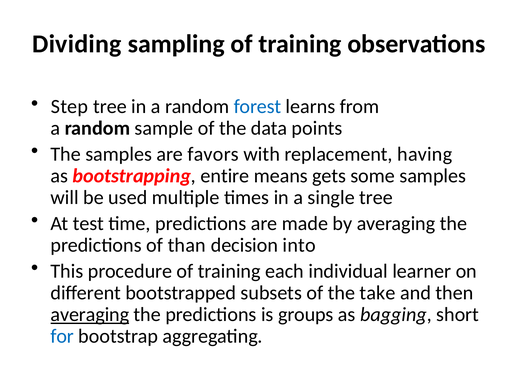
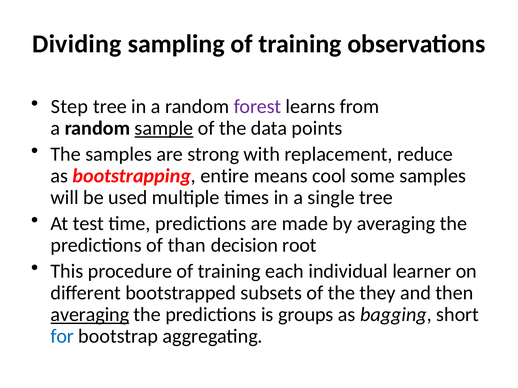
forest colour: blue -> purple
sample underline: none -> present
favors: favors -> strong
having: having -> reduce
gets: gets -> cool
into: into -> root
take: take -> they
